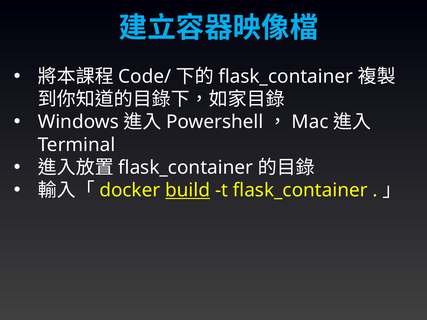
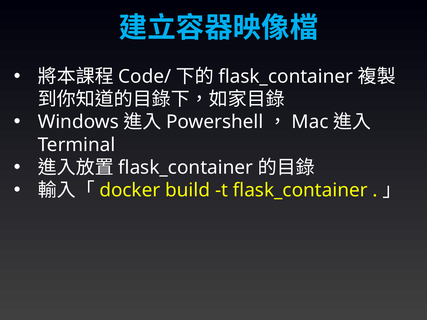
build underline: present -> none
